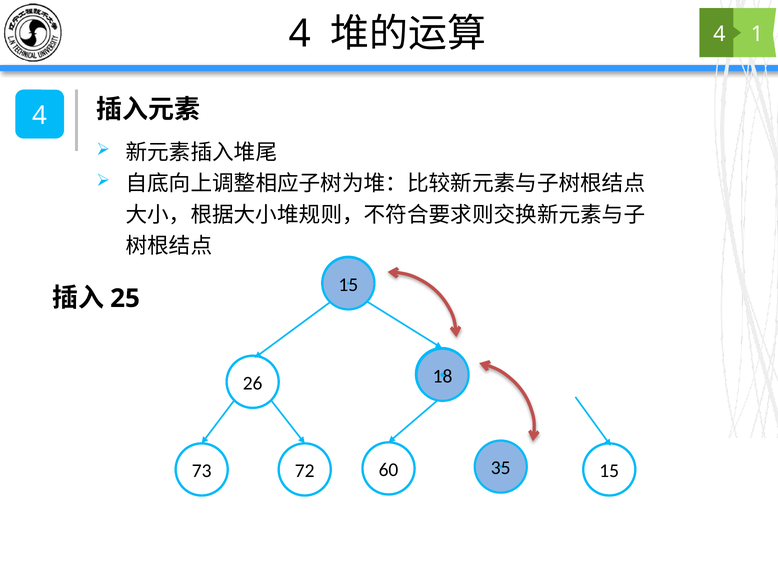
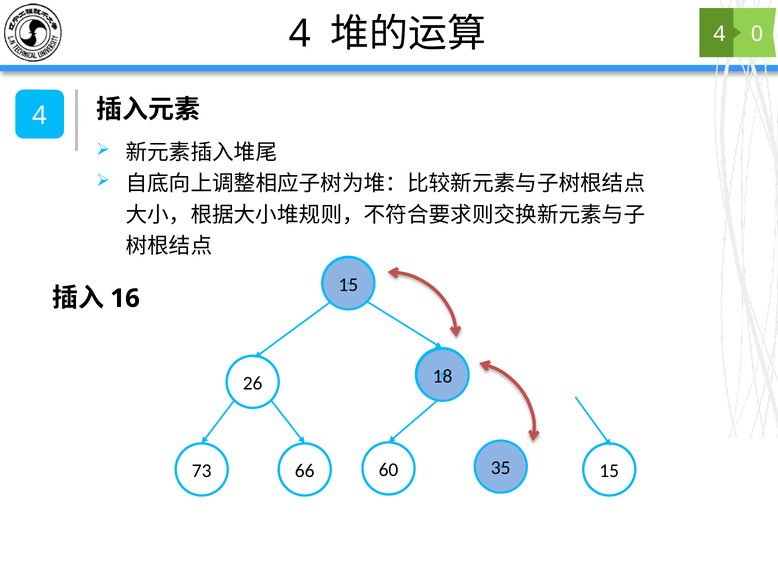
1: 1 -> 0
25: 25 -> 16
72: 72 -> 66
